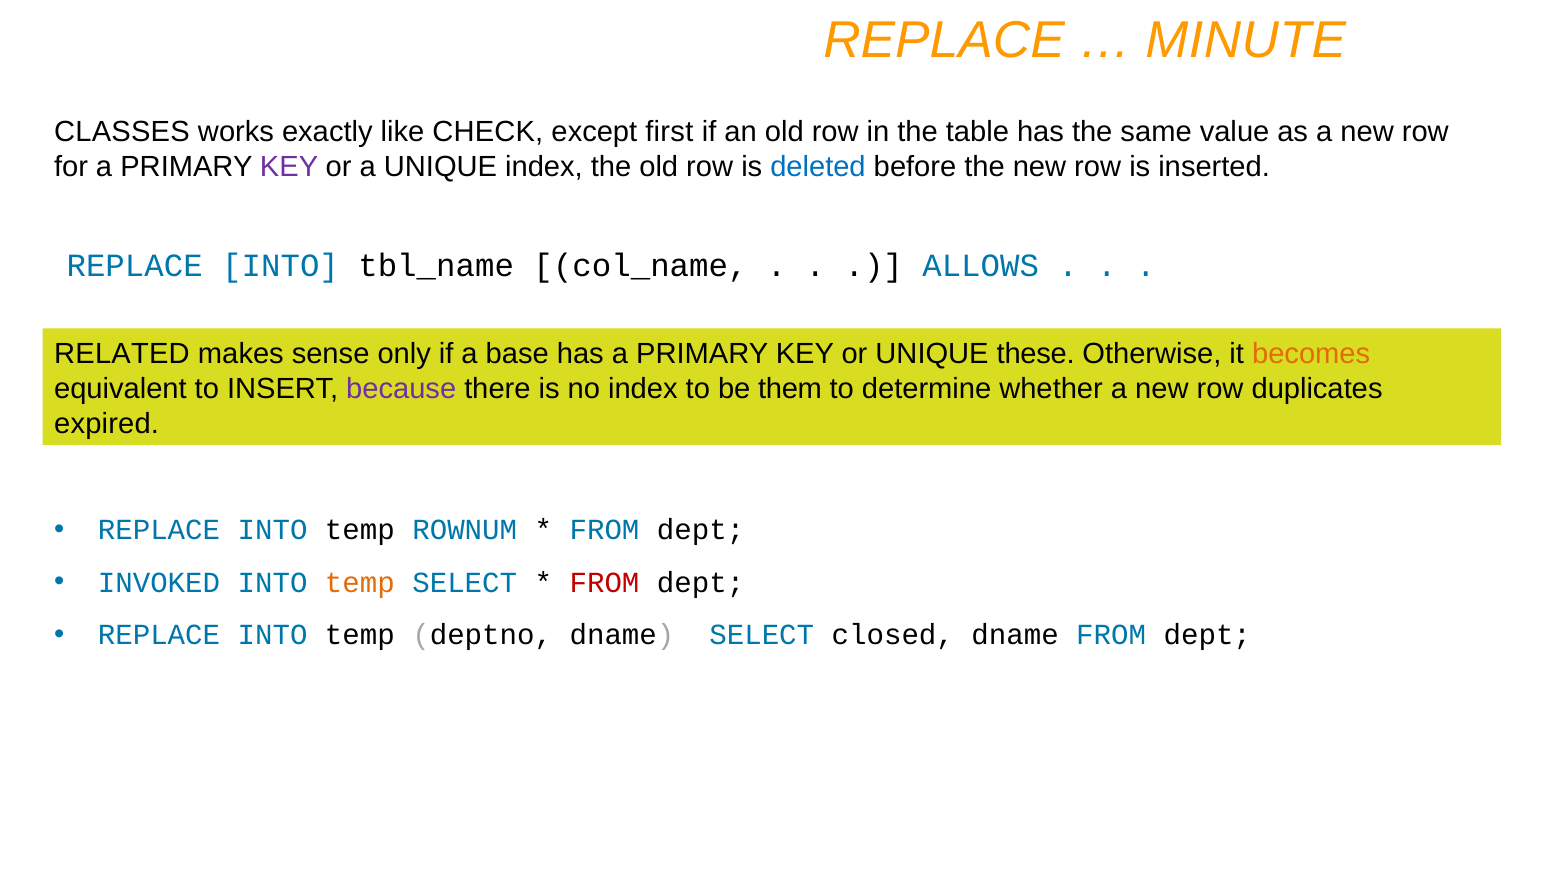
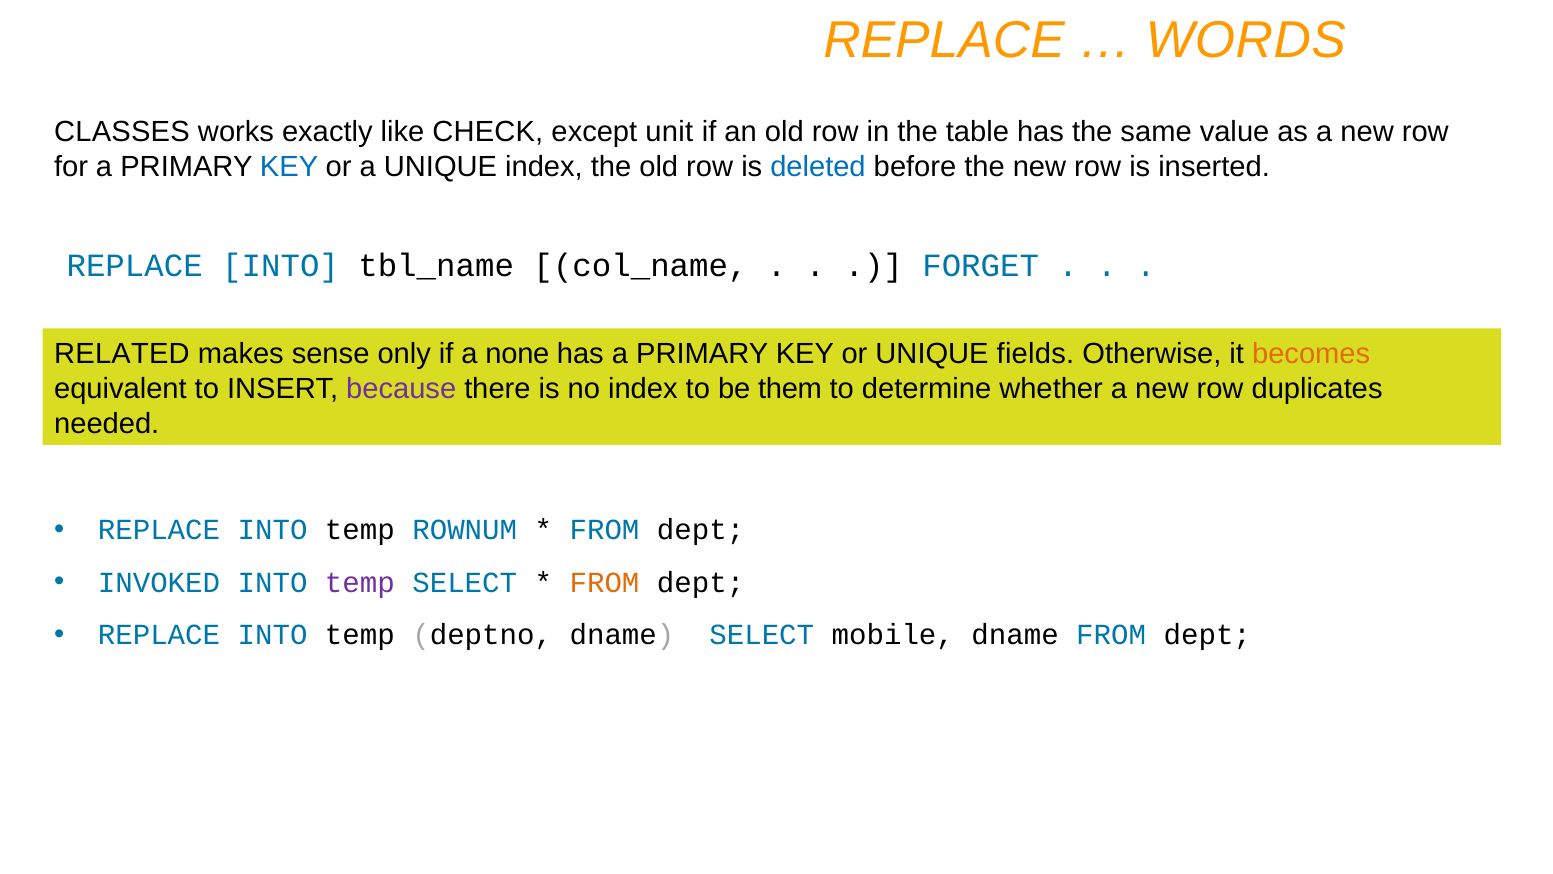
MINUTE: MINUTE -> WORDS
first: first -> unit
KEY at (289, 167) colour: purple -> blue
ALLOWS: ALLOWS -> FORGET
base: base -> none
these: these -> fields
expired: expired -> needed
temp at (360, 582) colour: orange -> purple
FROM at (605, 582) colour: red -> orange
closed: closed -> mobile
